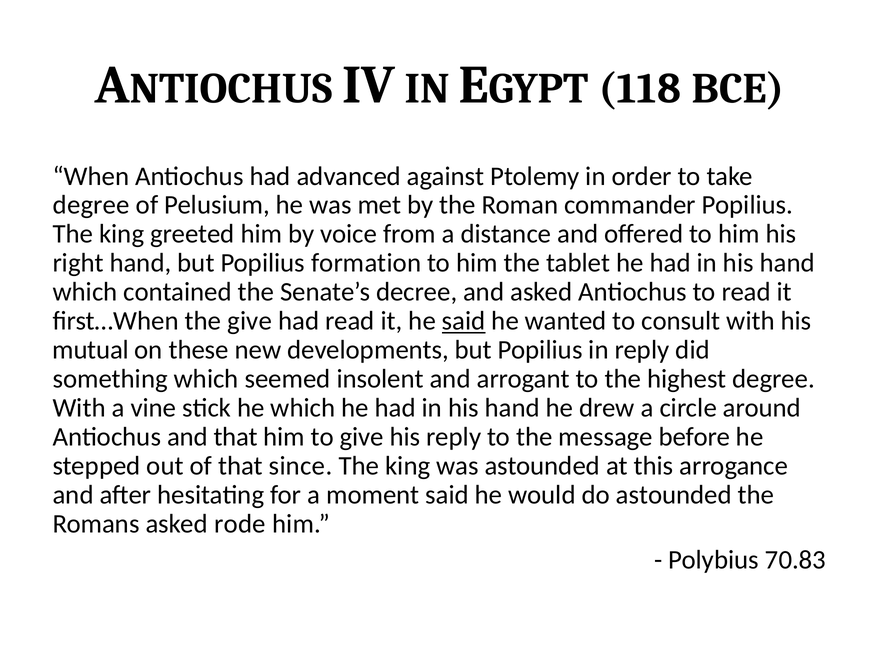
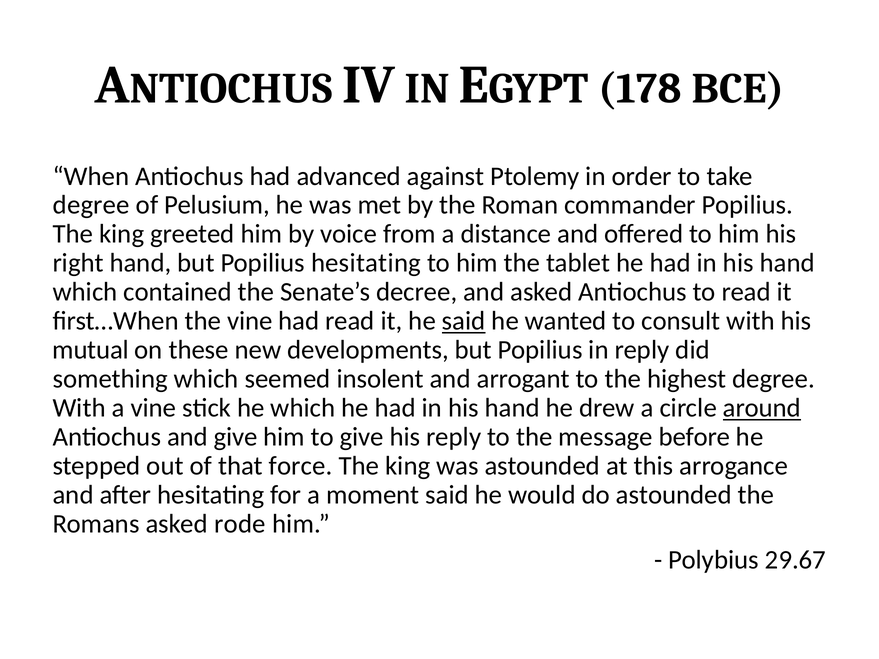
118: 118 -> 178
Popilius formation: formation -> hesitating
the give: give -> vine
around underline: none -> present
and that: that -> give
since: since -> force
70.83: 70.83 -> 29.67
